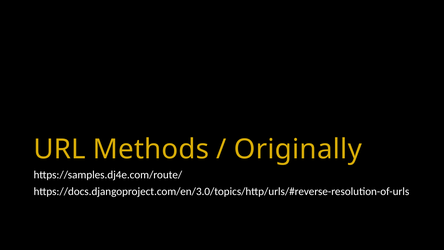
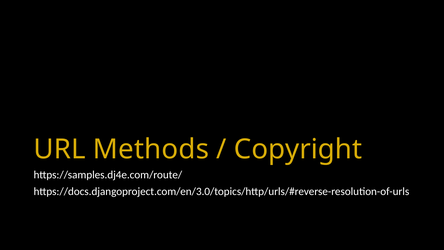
Originally: Originally -> Copyright
